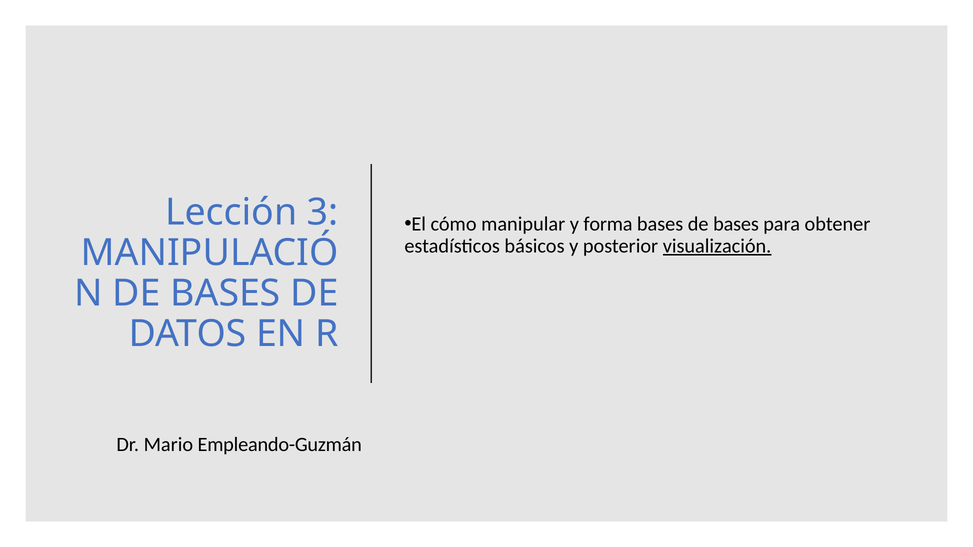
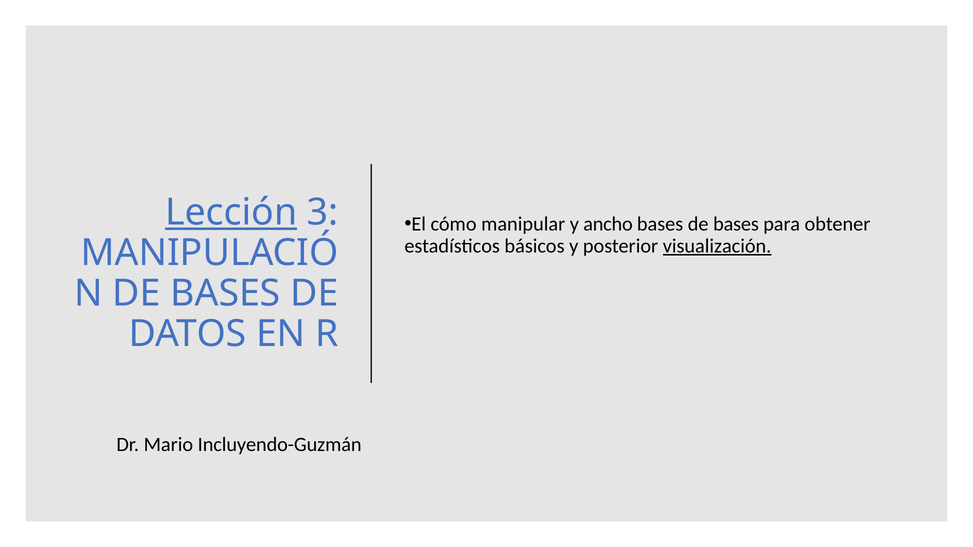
Lección underline: none -> present
forma: forma -> ancho
Empleando-Guzmán: Empleando-Guzmán -> Incluyendo-Guzmán
